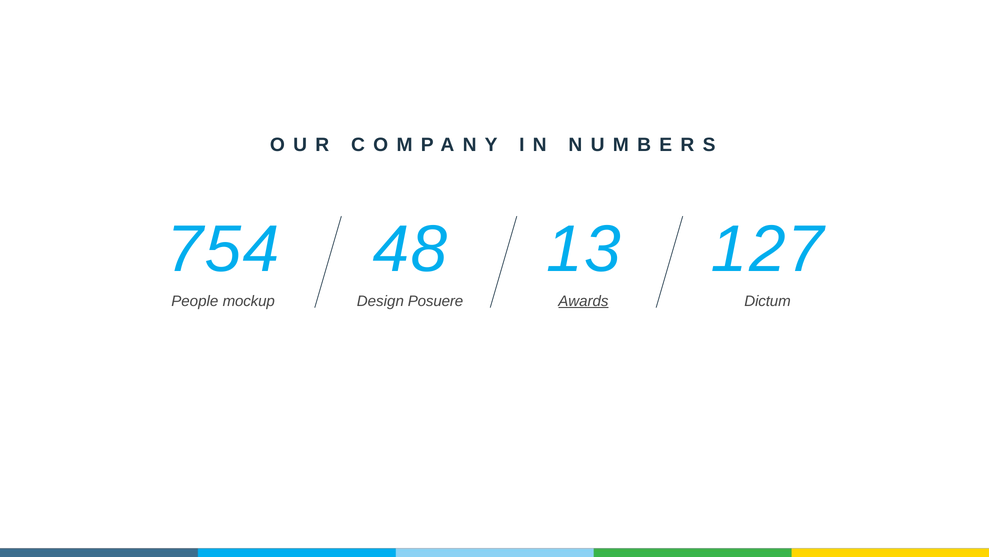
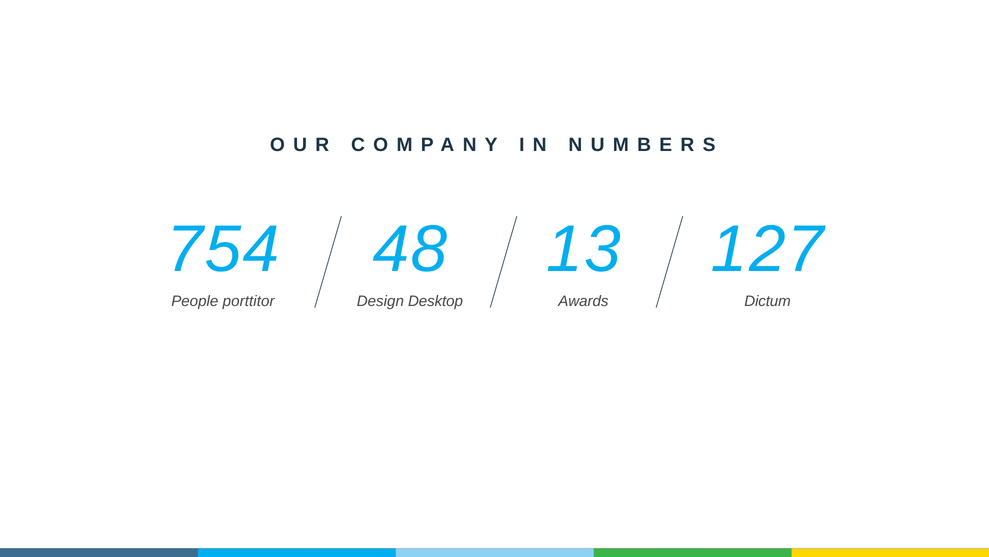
mockup: mockup -> porttitor
Posuere: Posuere -> Desktop
Awards underline: present -> none
